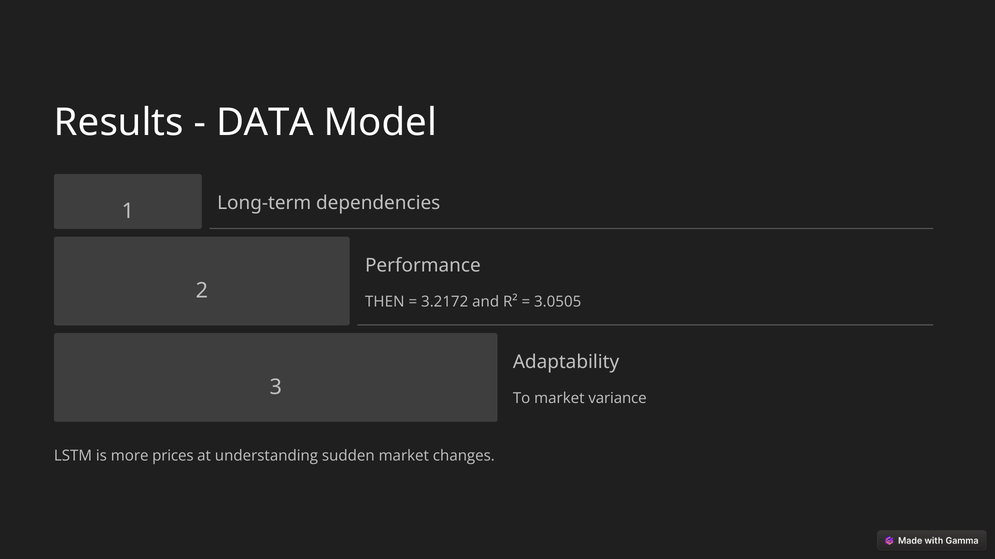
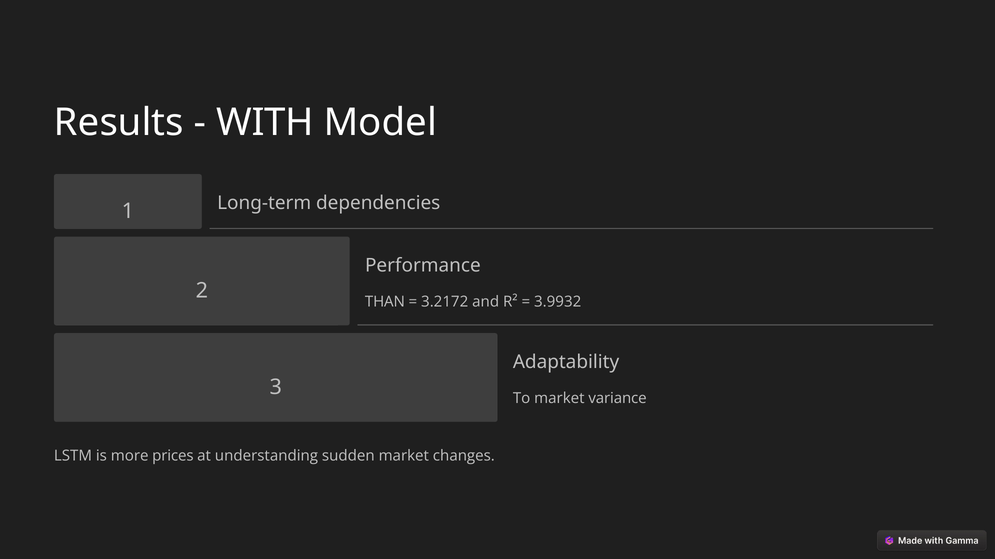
DATA: DATA -> WITH
THEN: THEN -> THAN
3.0505: 3.0505 -> 3.9932
